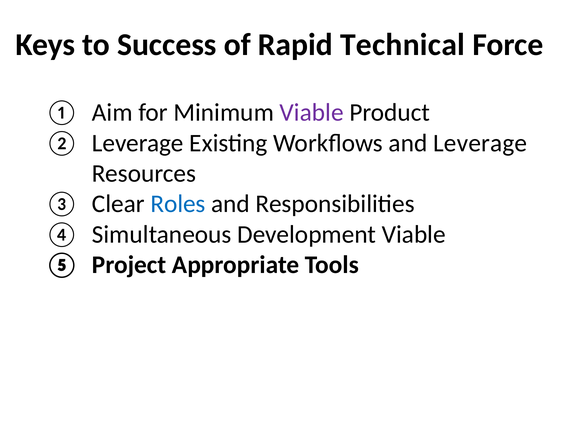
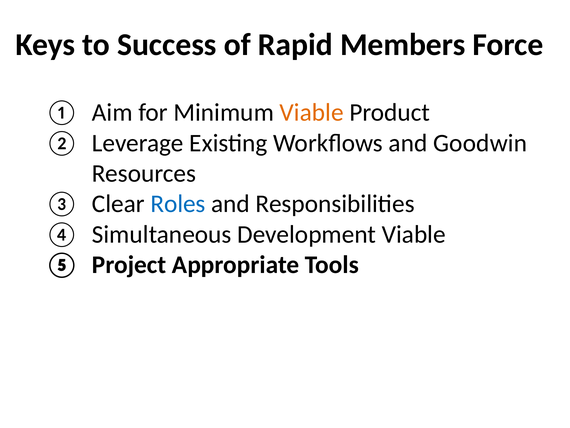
Technical: Technical -> Members
Viable at (312, 112) colour: purple -> orange
and Leverage: Leverage -> Goodwin
